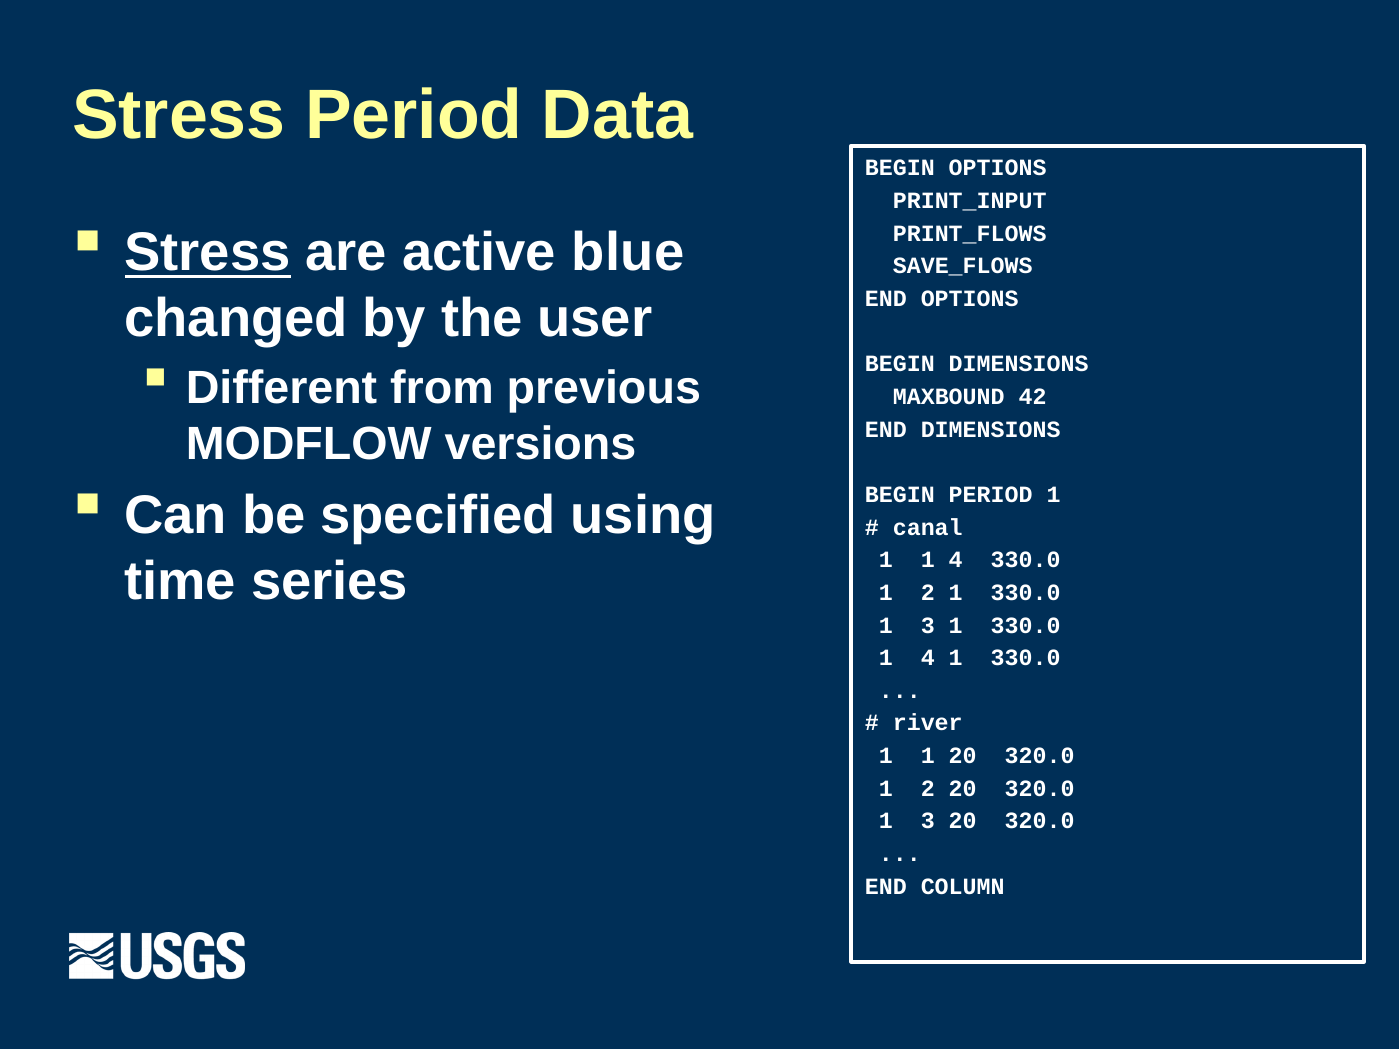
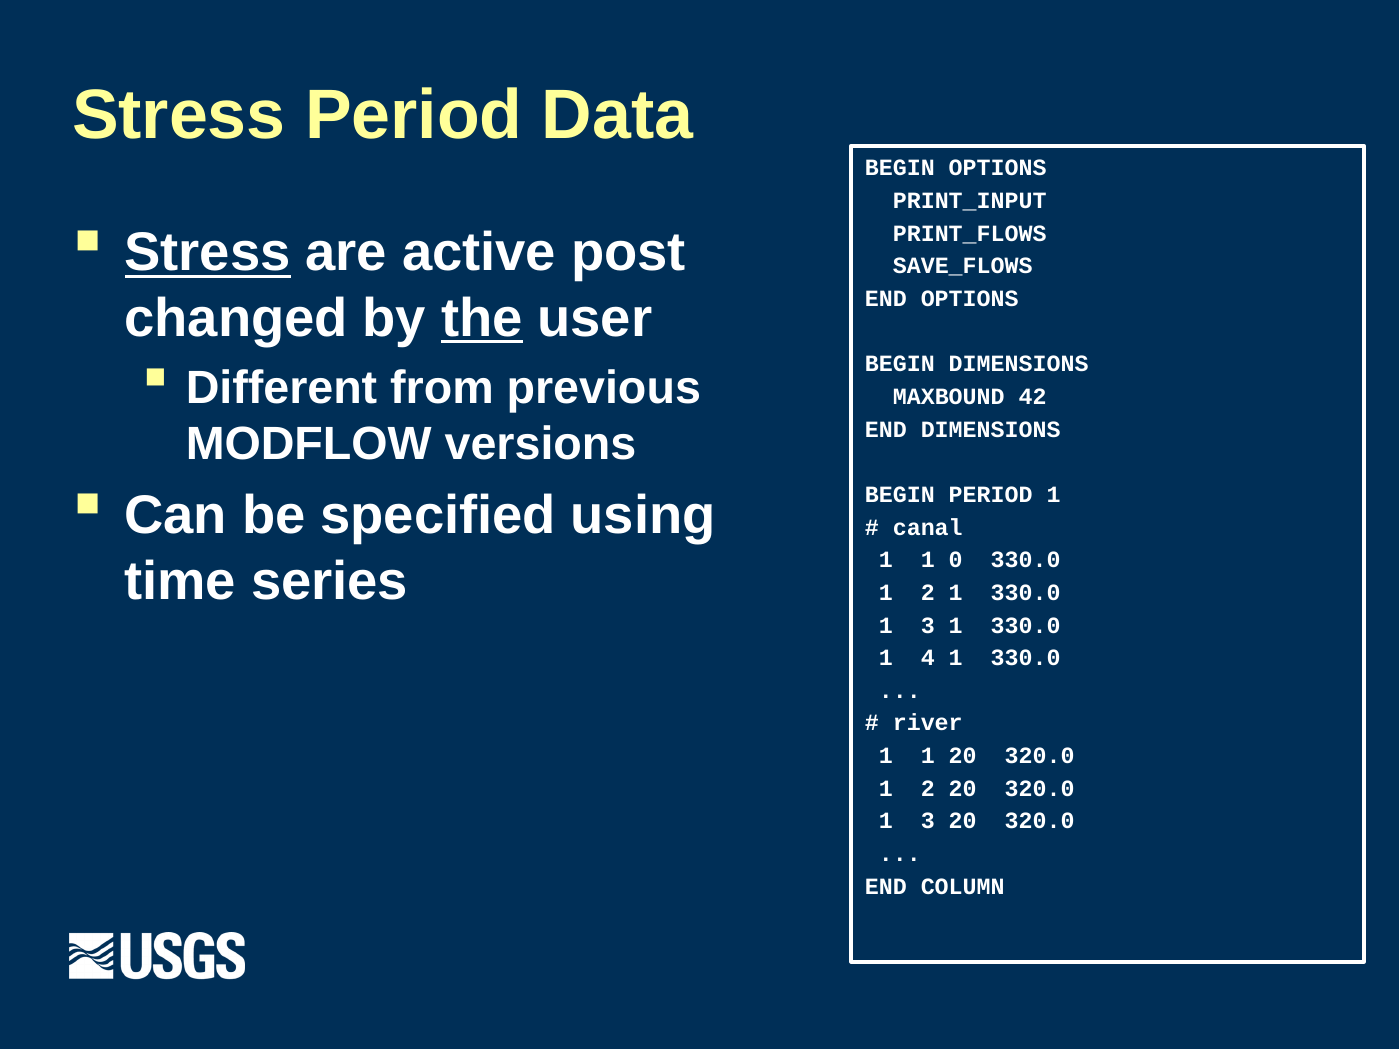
blue: blue -> post
the underline: none -> present
1 1 4: 4 -> 0
